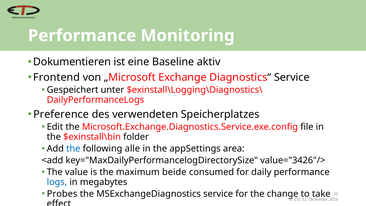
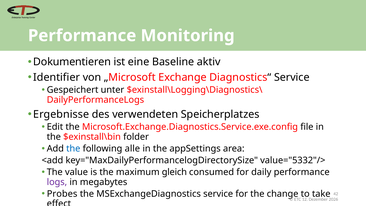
Frontend: Frontend -> Identifier
Preference: Preference -> Ergebnisse
value="3426"/>: value="3426"/> -> value="5332"/>
beide: beide -> gleich
logs colour: blue -> purple
